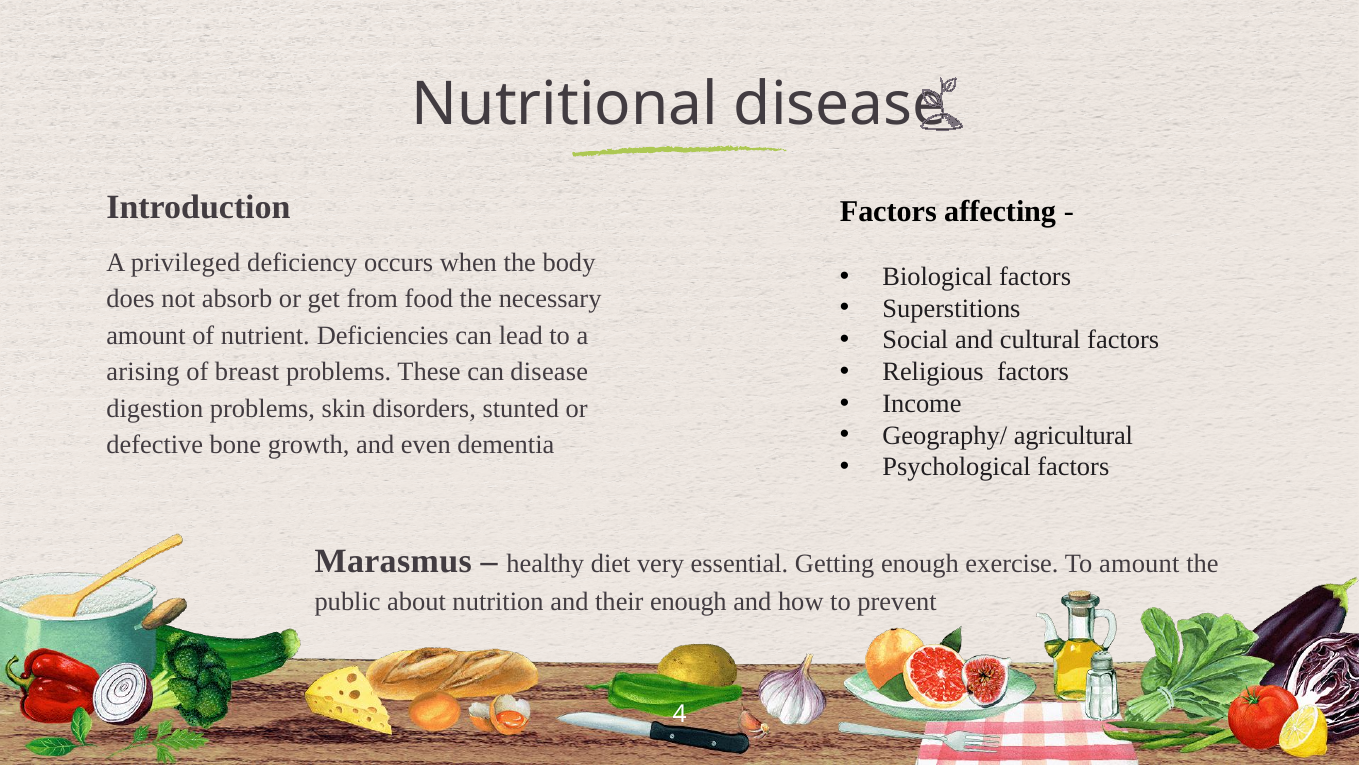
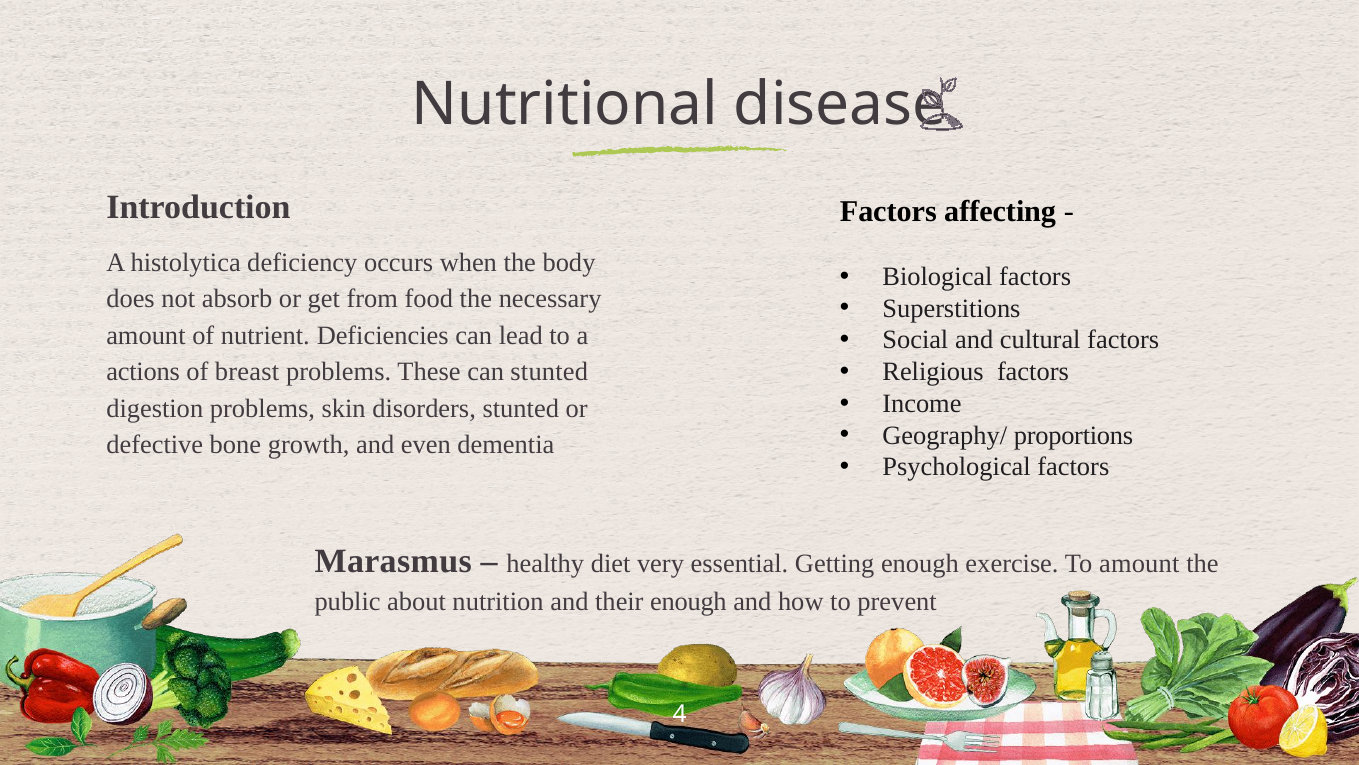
privileged: privileged -> histolytica
arising: arising -> actions
can disease: disease -> stunted
agricultural: agricultural -> proportions
